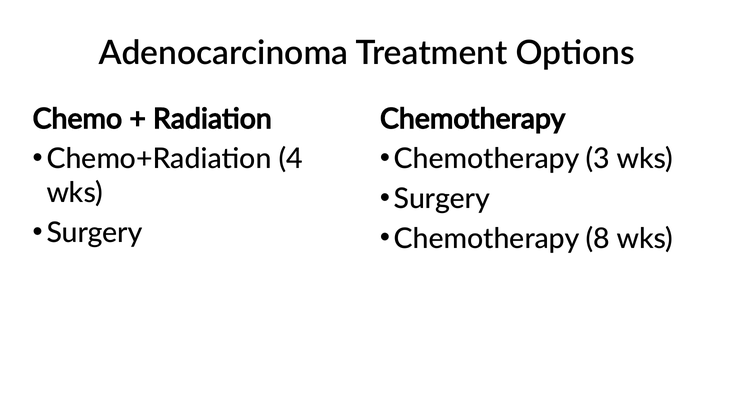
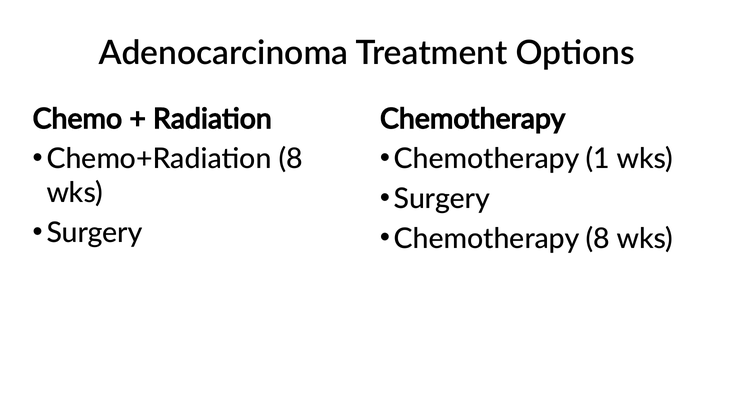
Chemo+Radiation 4: 4 -> 8
3: 3 -> 1
